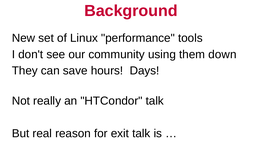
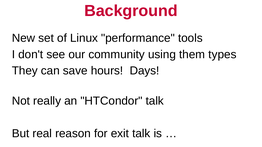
down: down -> types
